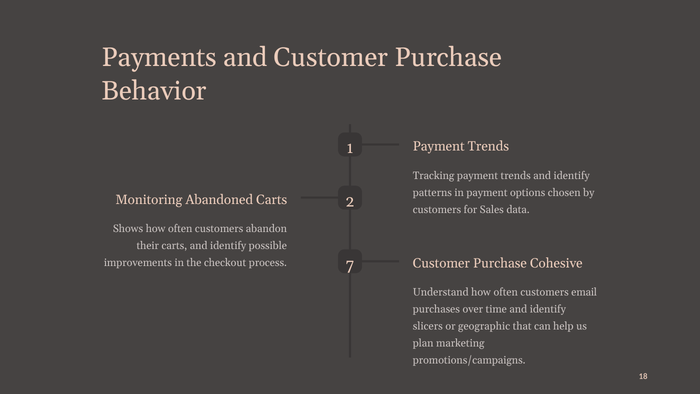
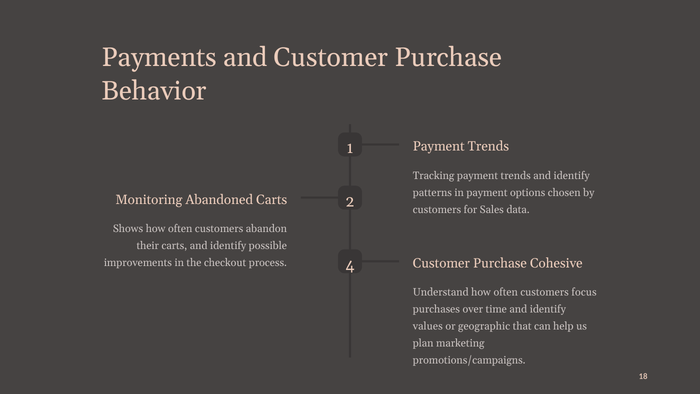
7: 7 -> 4
email: email -> focus
slicers: slicers -> values
